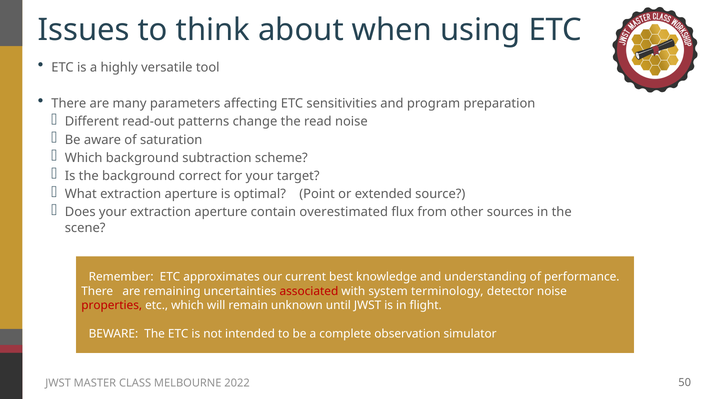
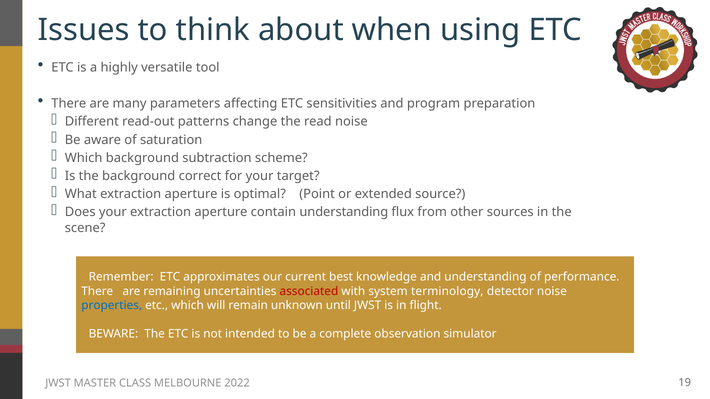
contain overestimated: overestimated -> understanding
properties colour: red -> blue
50: 50 -> 19
